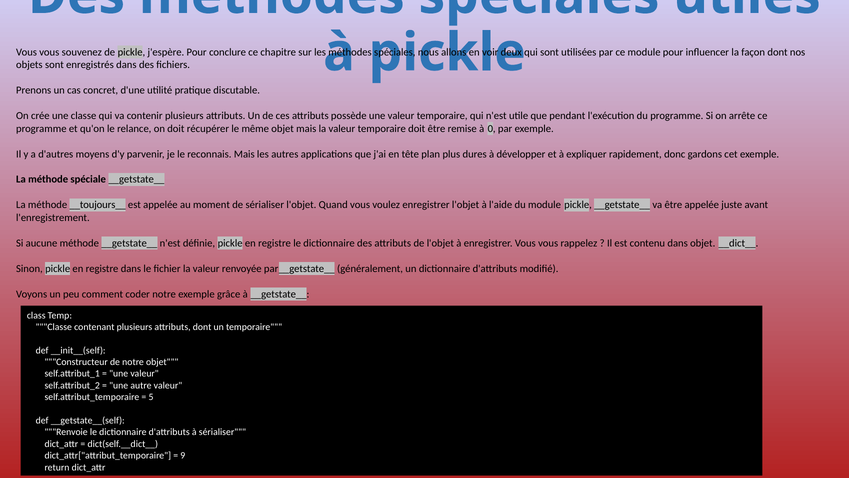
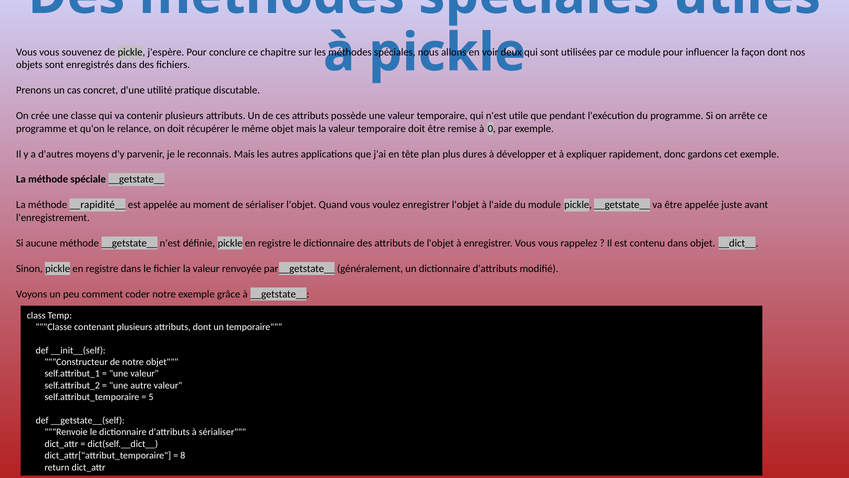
__toujours__: __toujours__ -> __rapidité__
9: 9 -> 8
